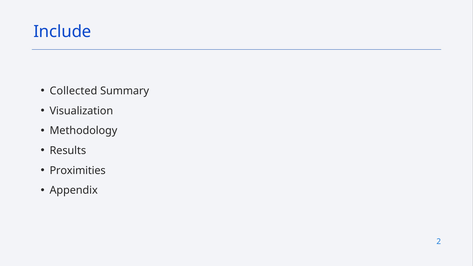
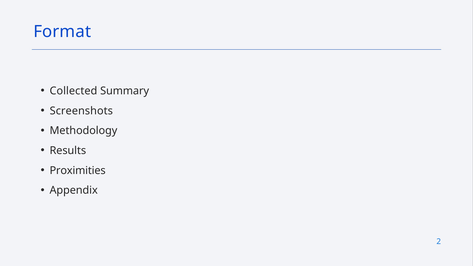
Include: Include -> Format
Visualization: Visualization -> Screenshots
